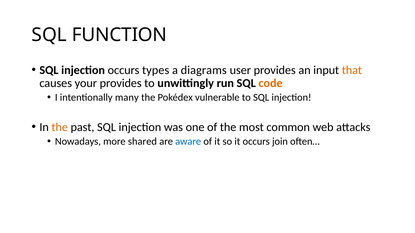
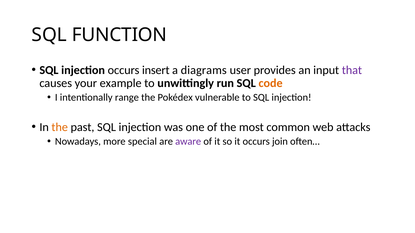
types: types -> insert
that colour: orange -> purple
your provides: provides -> example
many: many -> range
shared: shared -> special
aware colour: blue -> purple
